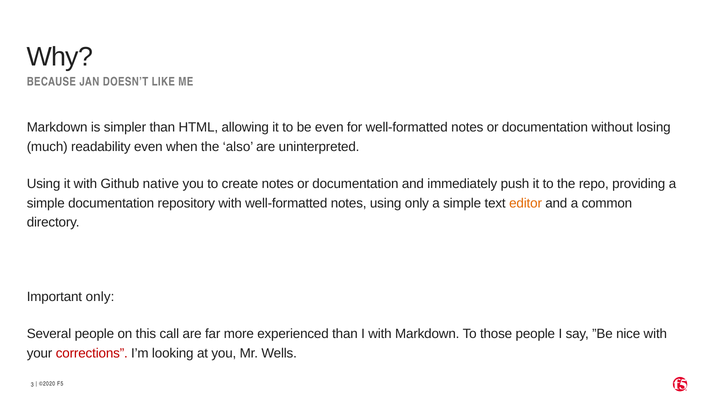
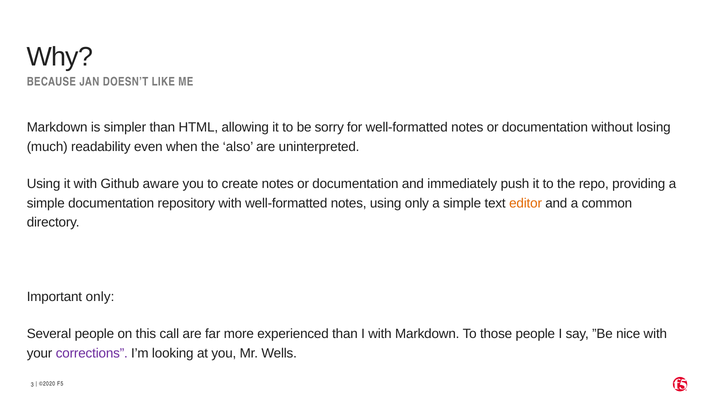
be even: even -> sorry
native: native -> aware
corrections colour: red -> purple
